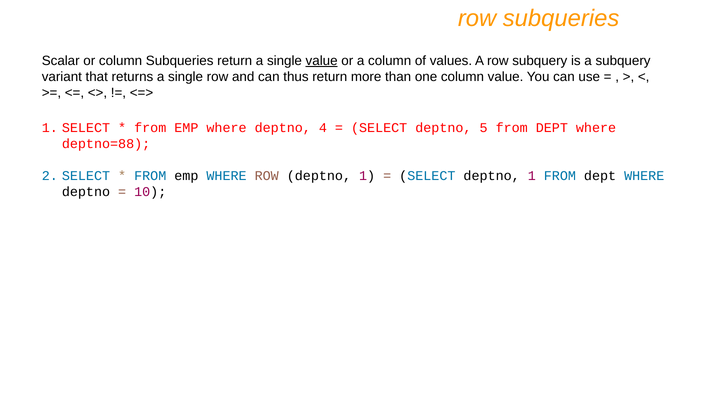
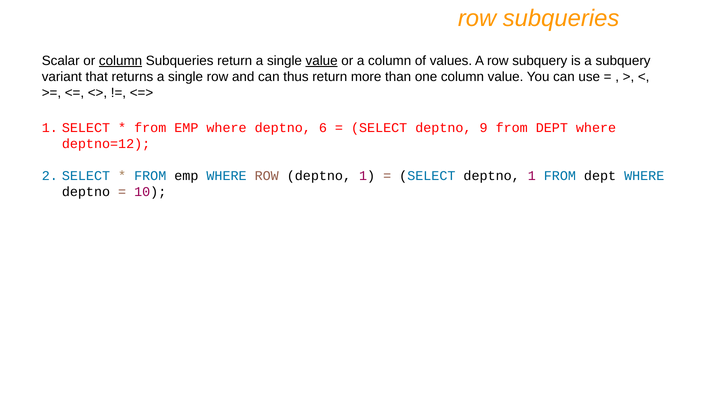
column at (121, 61) underline: none -> present
4: 4 -> 6
5: 5 -> 9
deptno=88: deptno=88 -> deptno=12
